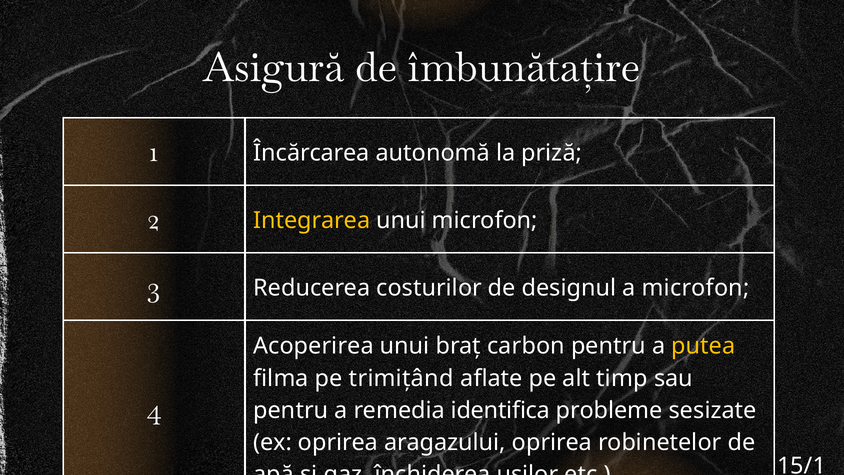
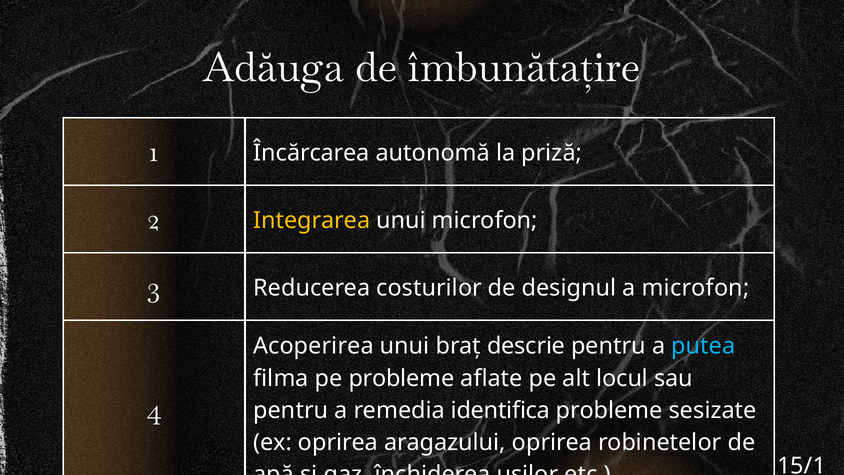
Asigură: Asigură -> Adăuga
carbon: carbon -> descrie
putea colour: yellow -> light blue
pe trimițând: trimițând -> probleme
timp: timp -> locul
